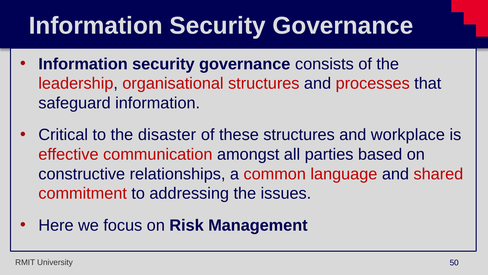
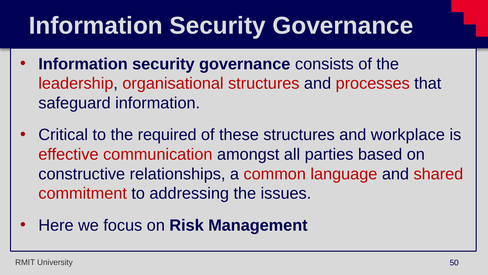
disaster: disaster -> required
